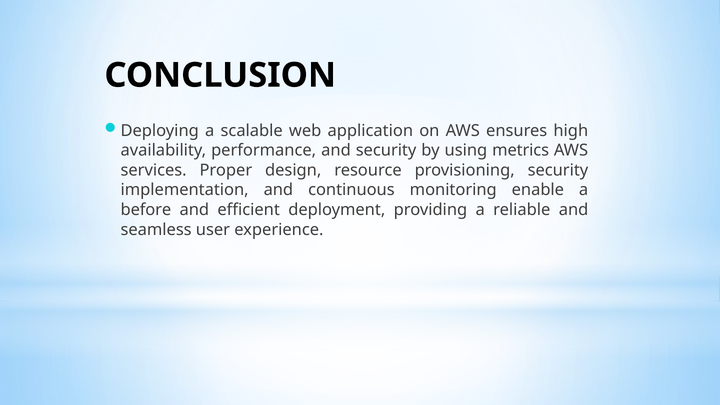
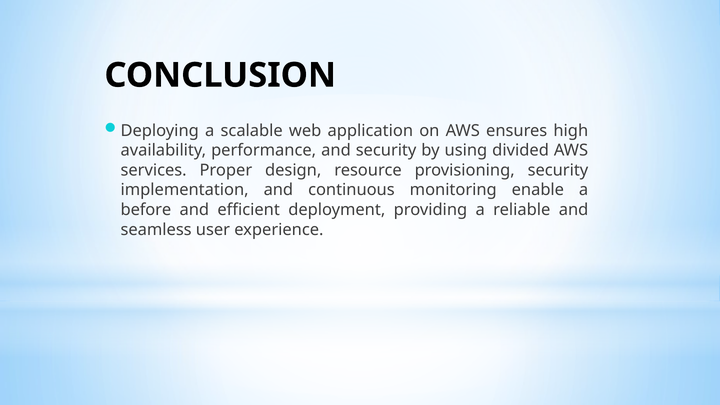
metrics: metrics -> divided
